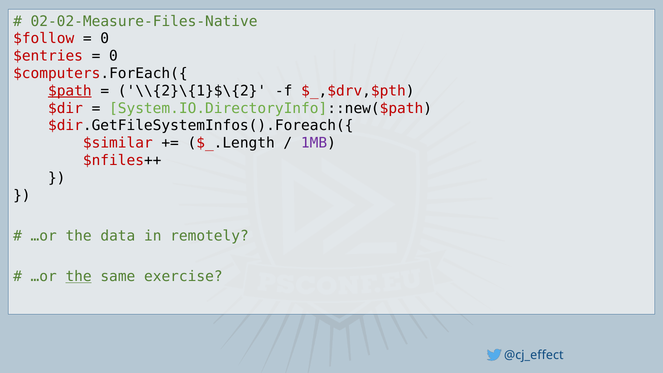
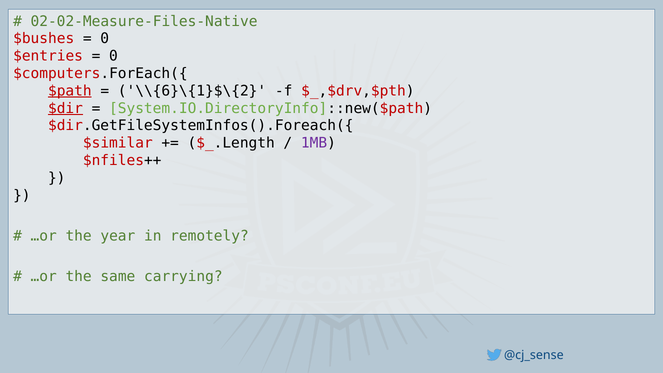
$follow: $follow -> $bushes
\\{2}\{1}$\{2: \\{2}\{1}$\{2 -> \\{6}\{1}$\{2
$dir underline: none -> present
data: data -> year
the at (79, 276) underline: present -> none
exercise: exercise -> carrying
@cj_effect: @cj_effect -> @cj_sense
